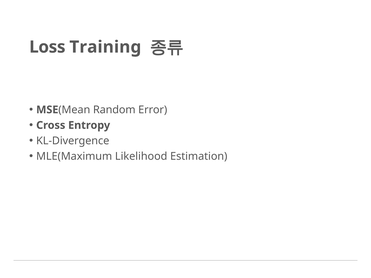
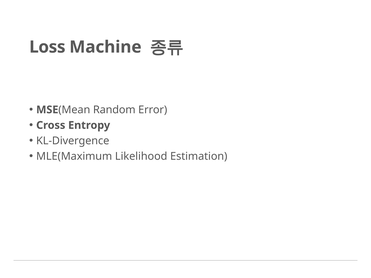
Training: Training -> Machine
